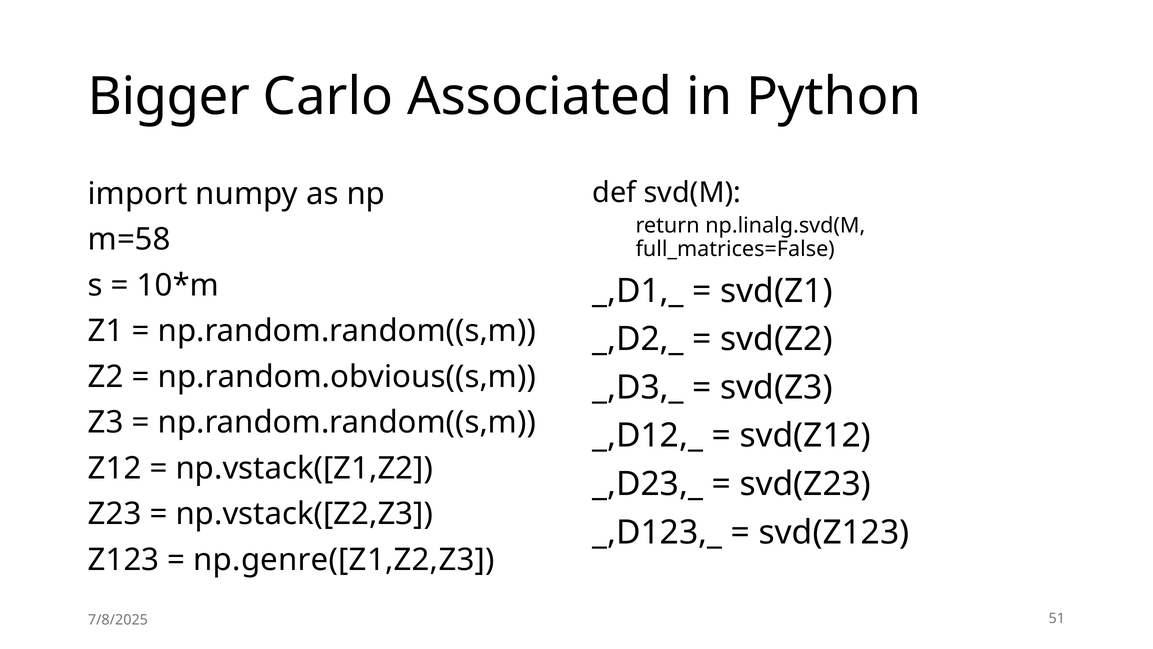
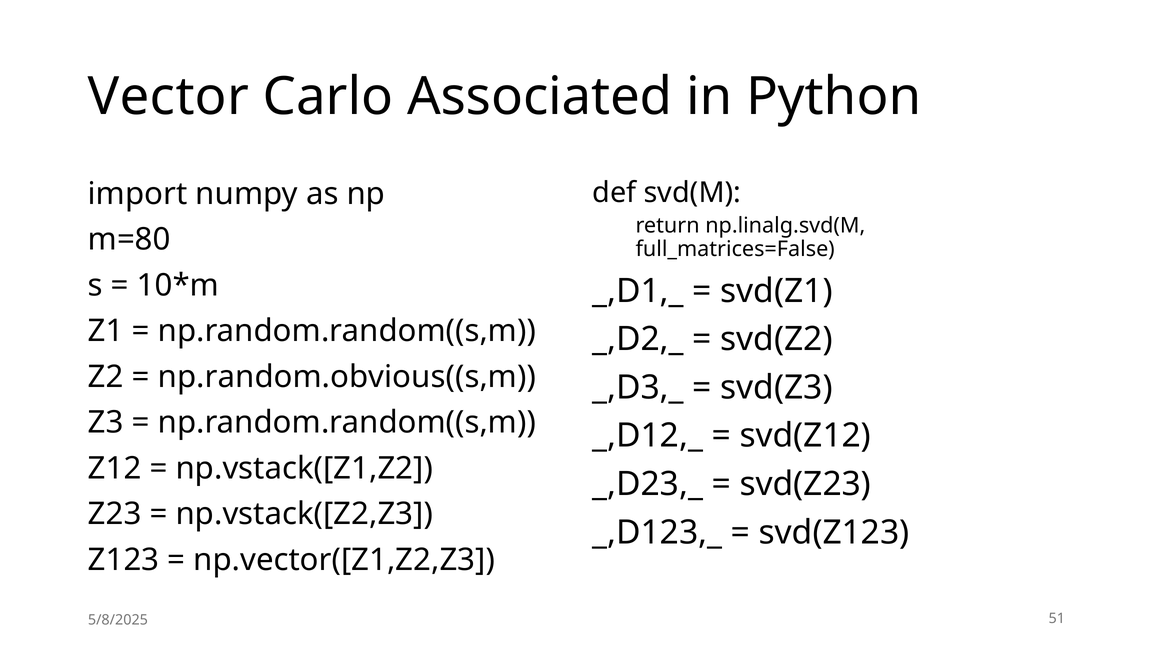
Bigger: Bigger -> Vector
m=58: m=58 -> m=80
np.genre([Z1,Z2,Z3: np.genre([Z1,Z2,Z3 -> np.vector([Z1,Z2,Z3
7/8/2025: 7/8/2025 -> 5/8/2025
